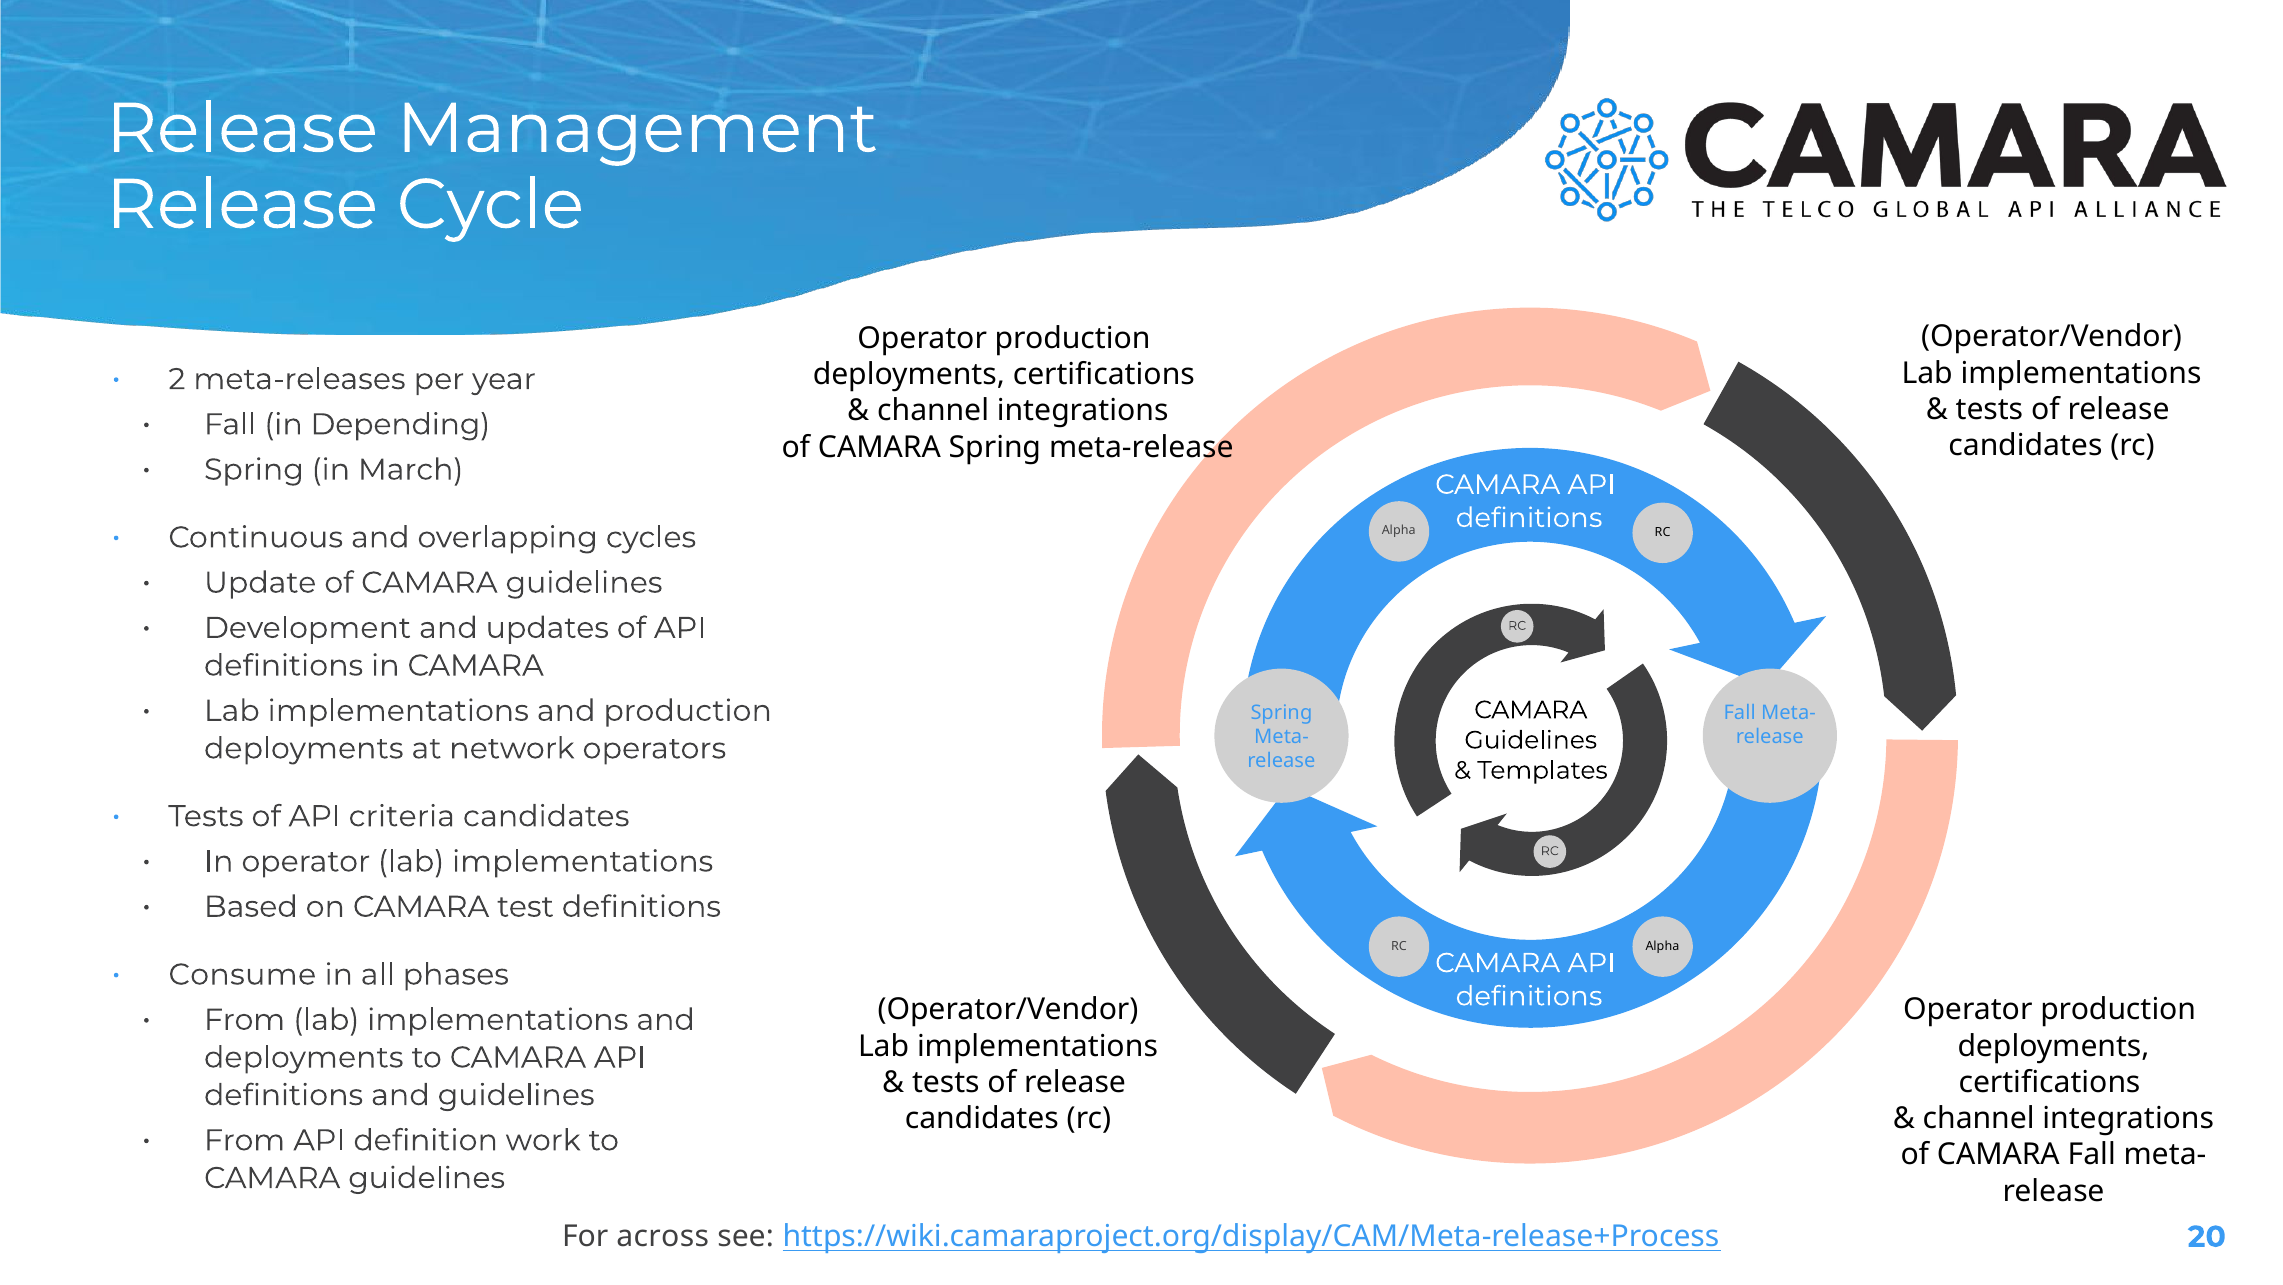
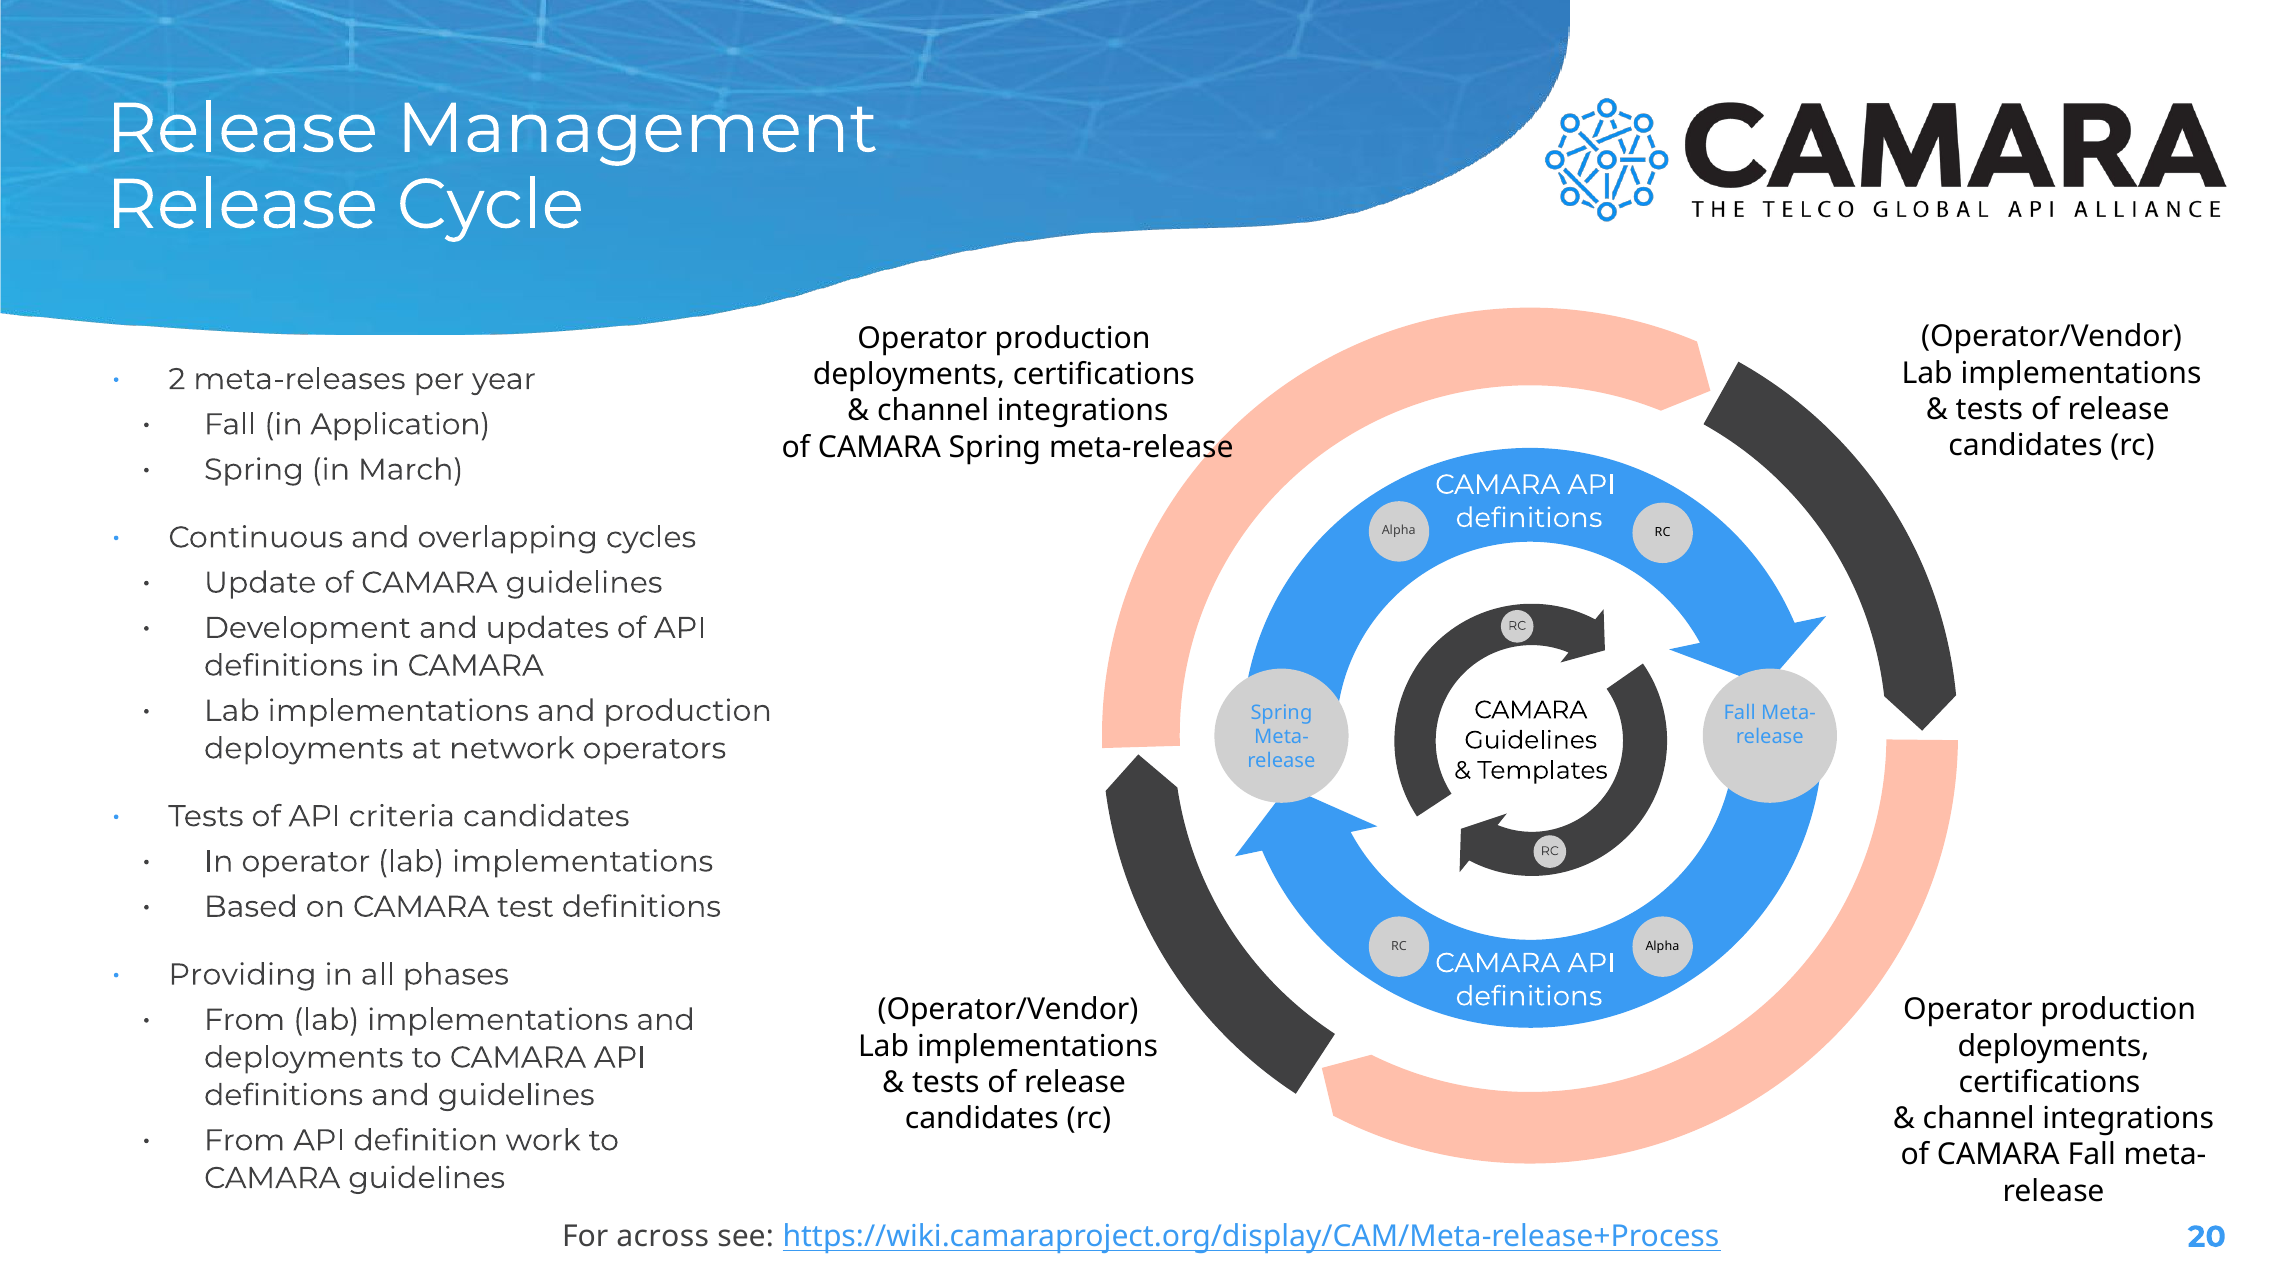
Depending: Depending -> Application
Consume: Consume -> Providing
